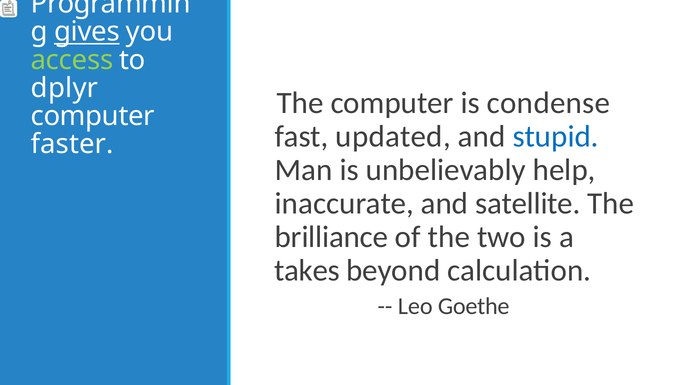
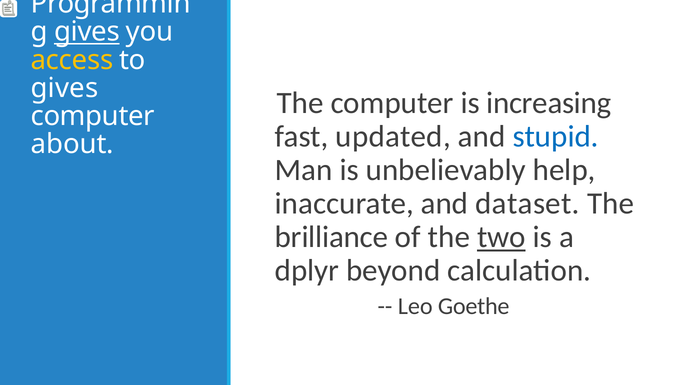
access colour: light green -> yellow
dplyr at (65, 88): dplyr -> gives
condense: condense -> increasing
faster: faster -> about
satellite: satellite -> dataset
two underline: none -> present
takes: takes -> dplyr
